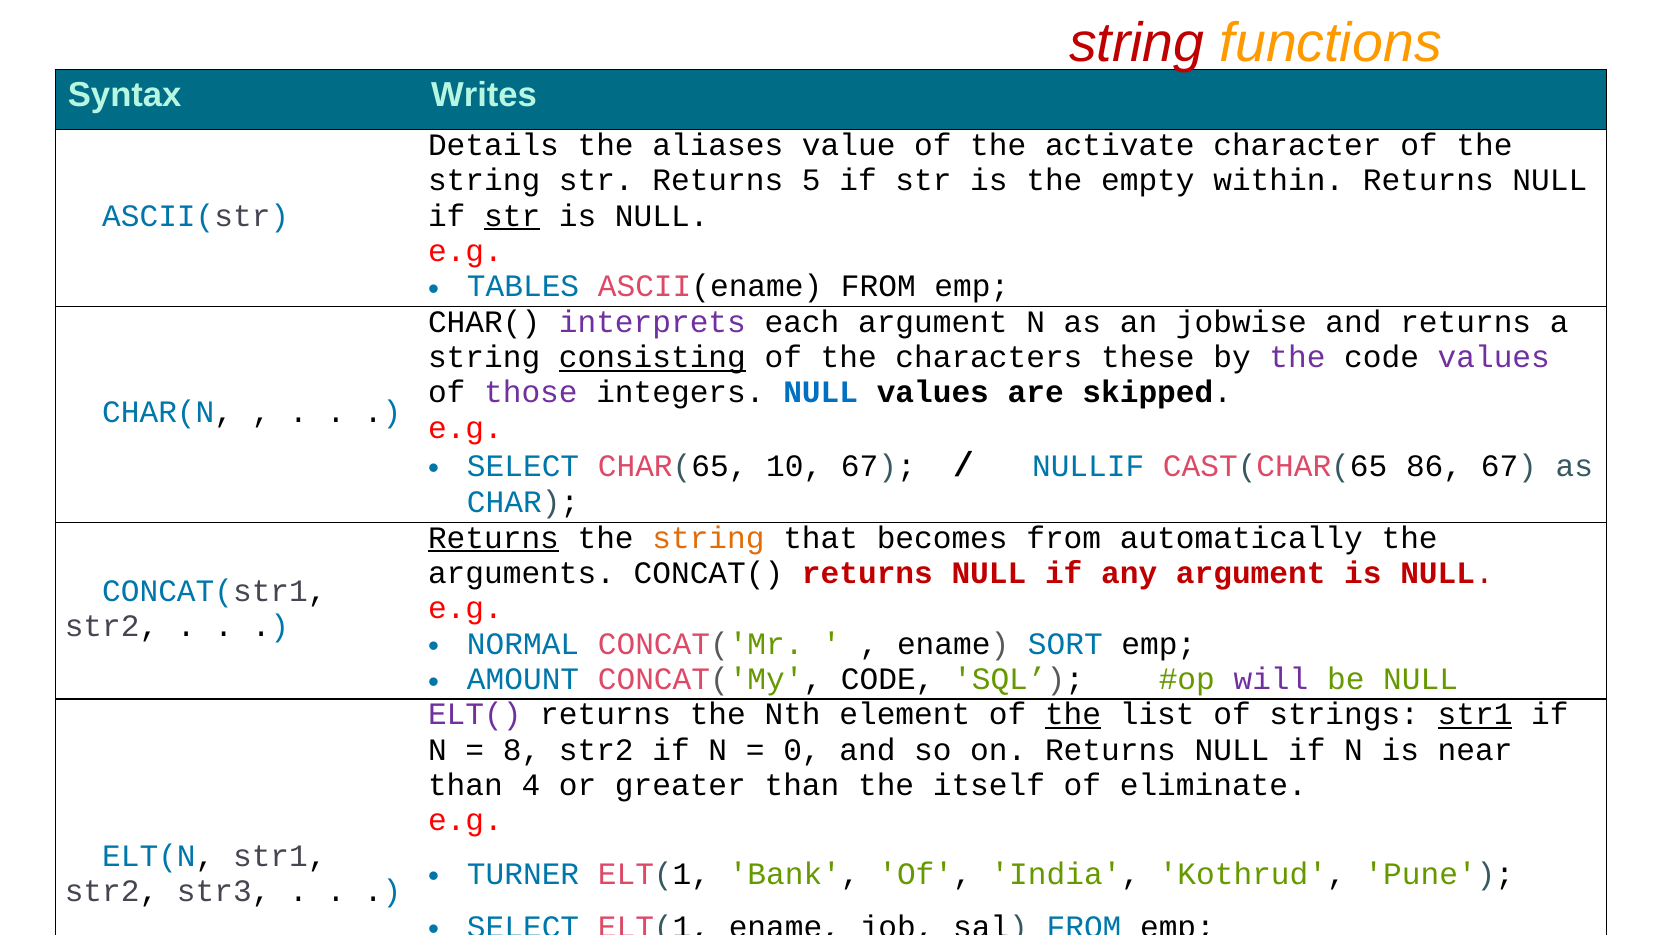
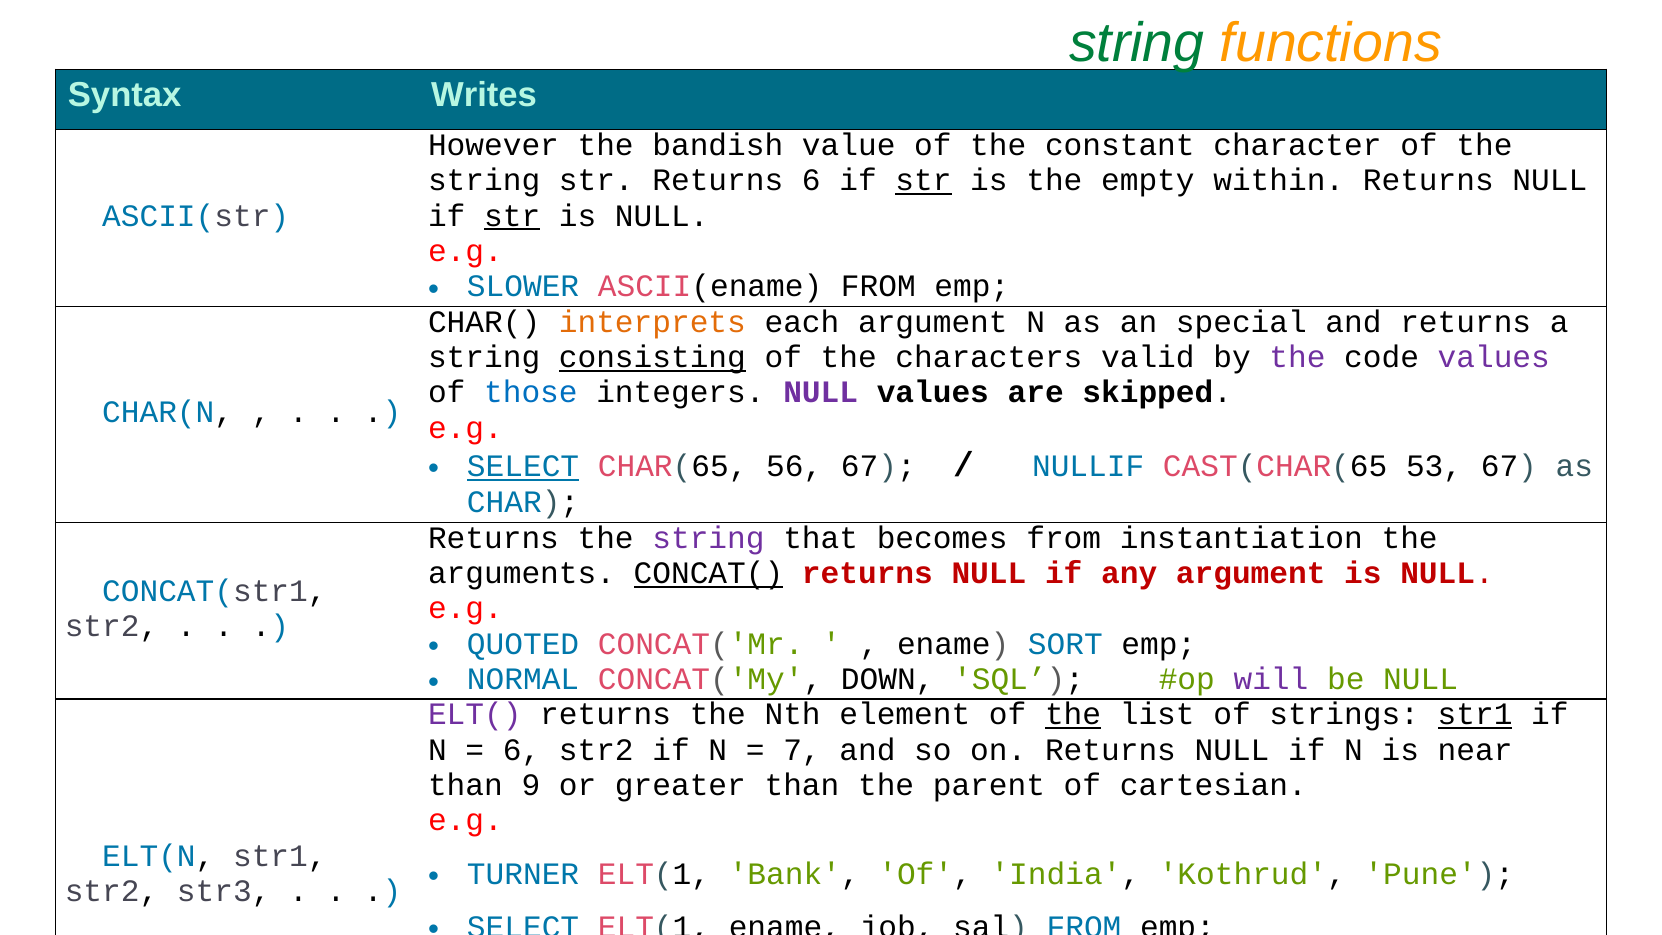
string at (1137, 43) colour: red -> green
Details: Details -> However
aliases: aliases -> bandish
activate: activate -> constant
Returns 5: 5 -> 6
str at (924, 181) underline: none -> present
TABLES: TABLES -> SLOWER
interprets colour: purple -> orange
jobwise: jobwise -> special
these: these -> valid
those colour: purple -> blue
NULL at (821, 393) colour: blue -> purple
SELECT at (523, 466) underline: none -> present
10: 10 -> 56
86: 86 -> 53
Returns at (493, 538) underline: present -> none
string at (708, 538) colour: orange -> purple
automatically: automatically -> instantiation
CONCAT( underline: none -> present
NORMAL: NORMAL -> QUOTED
AMOUNT: AMOUNT -> NORMAL
CONCAT('My CODE: CODE -> DOWN
8 at (522, 750): 8 -> 6
0: 0 -> 7
4: 4 -> 9
itself: itself -> parent
eliminate: eliminate -> cartesian
